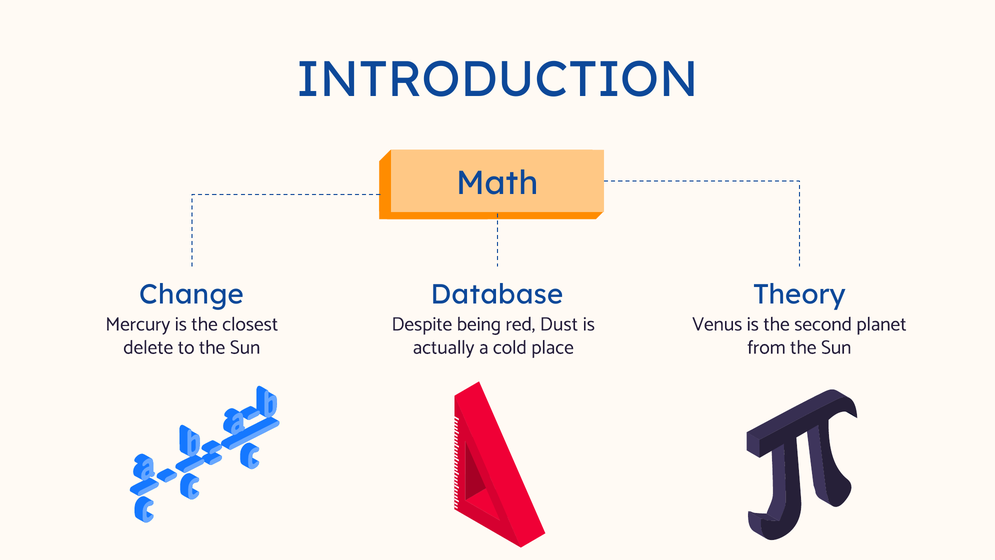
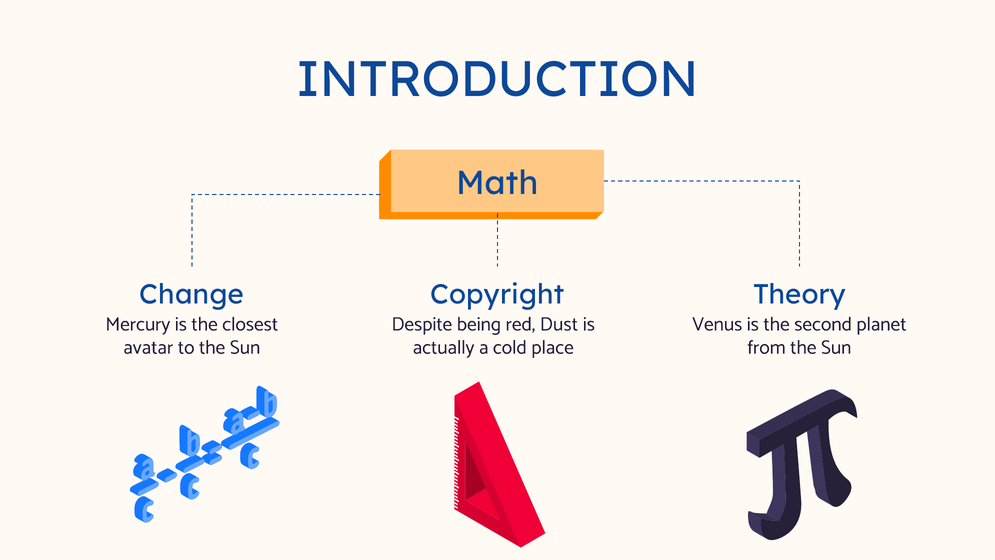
Database: Database -> Copyright
delete: delete -> avatar
